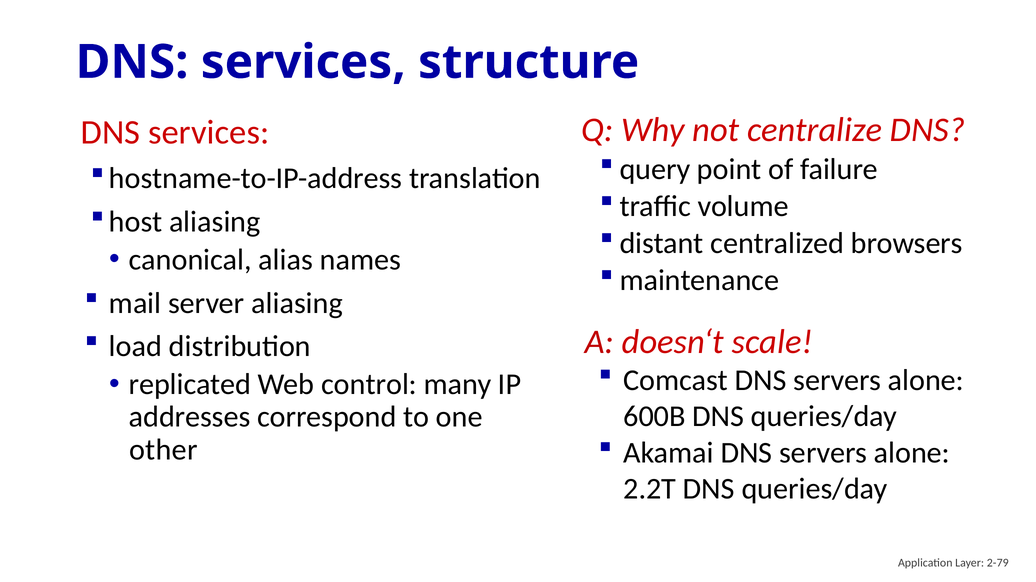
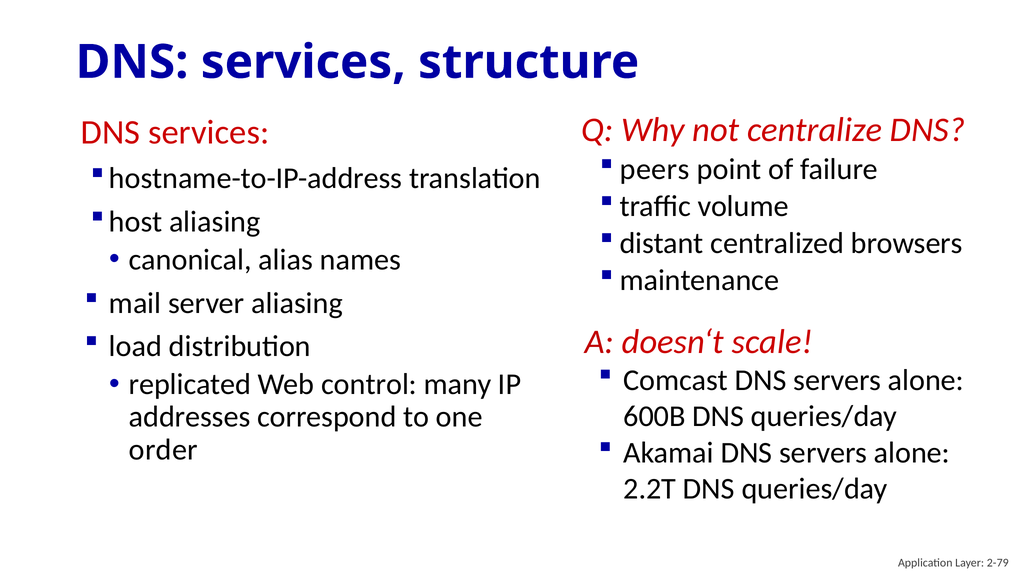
query: query -> peers
other: other -> order
